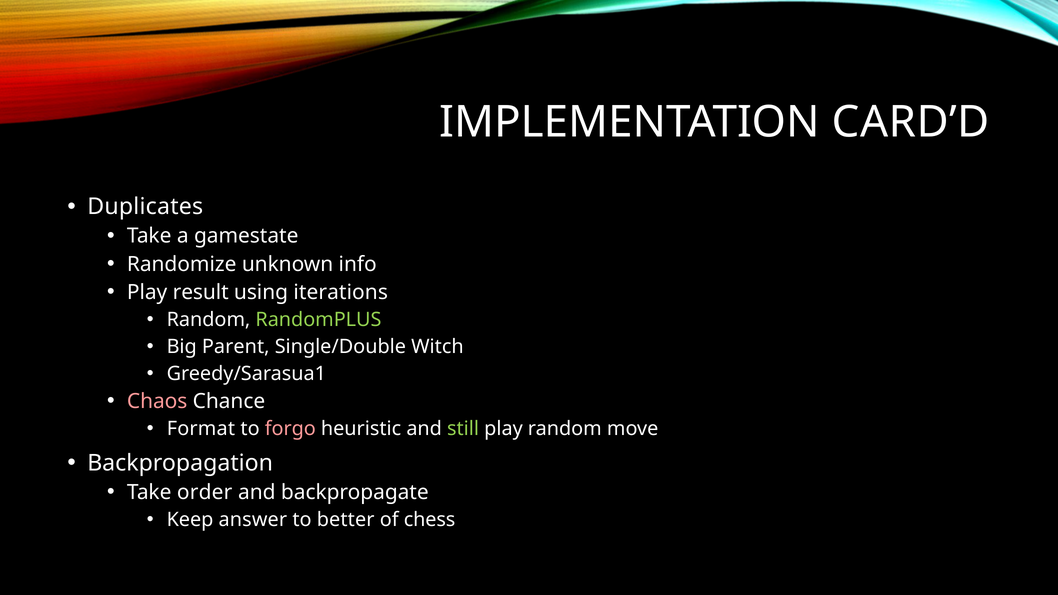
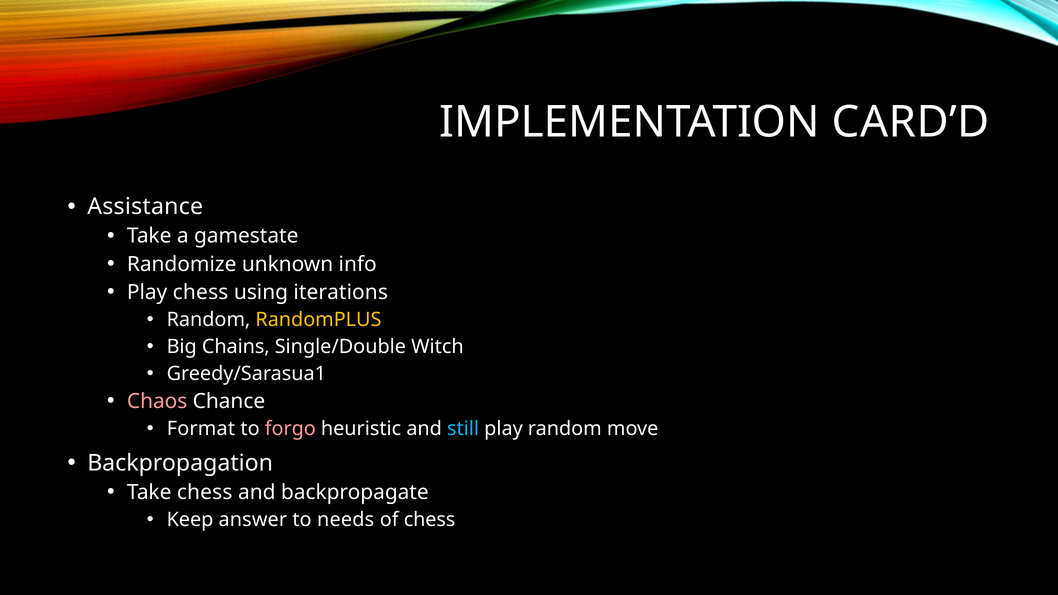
Duplicates: Duplicates -> Assistance
Play result: result -> chess
RandomPLUS colour: light green -> yellow
Parent: Parent -> Chains
still colour: light green -> light blue
Take order: order -> chess
better: better -> needs
